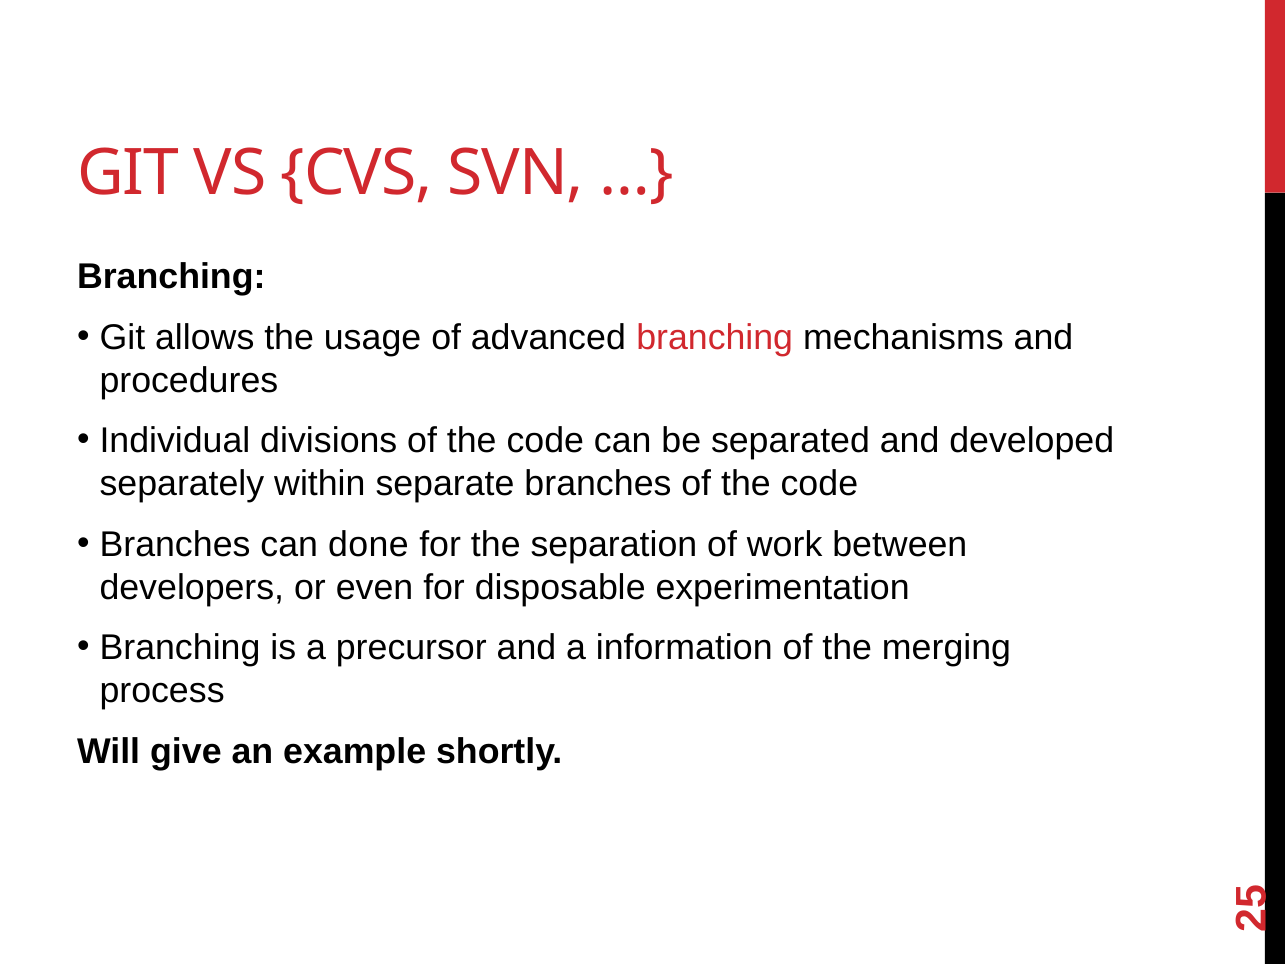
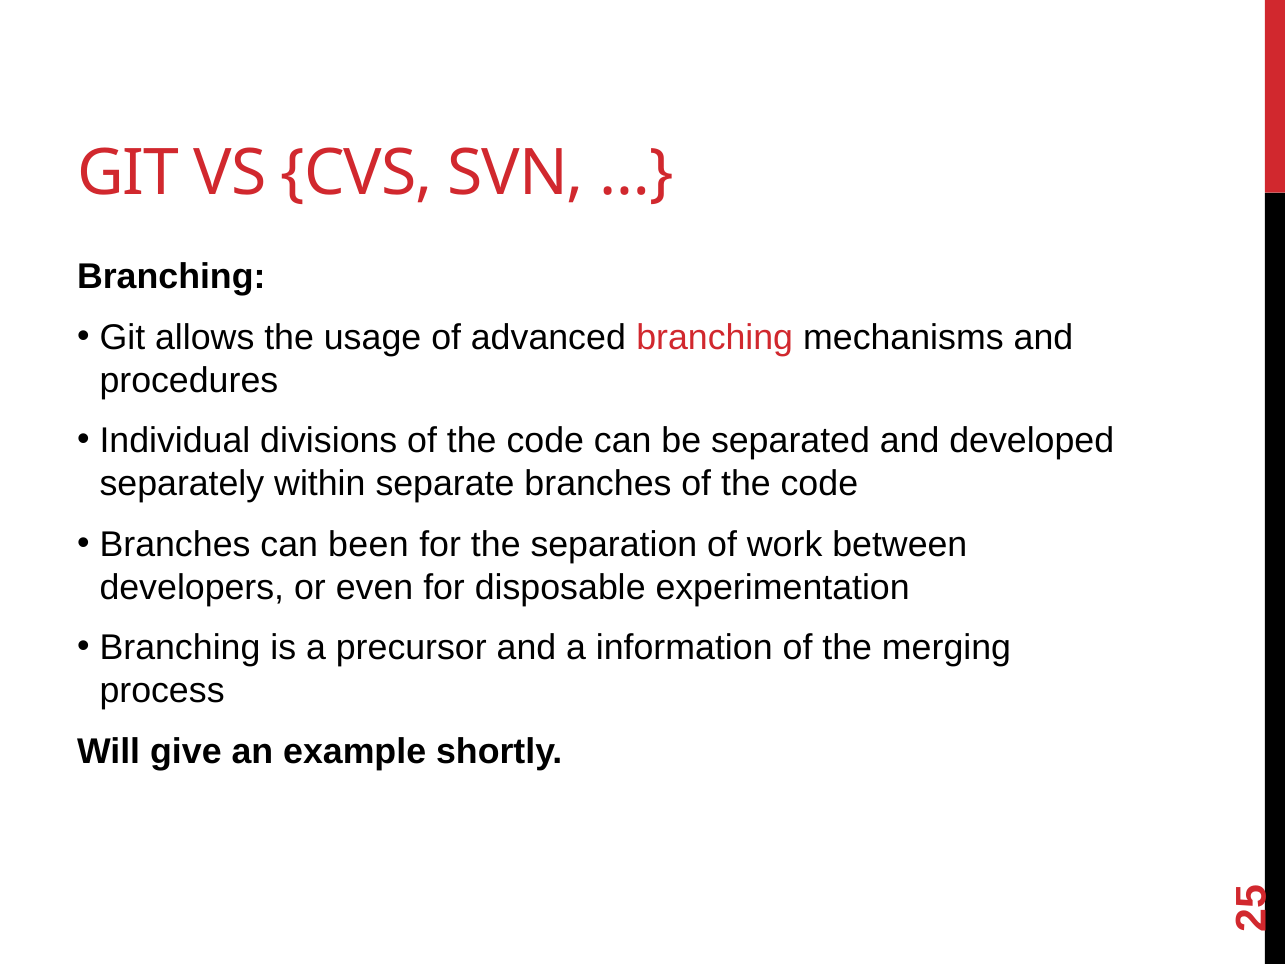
done: done -> been
